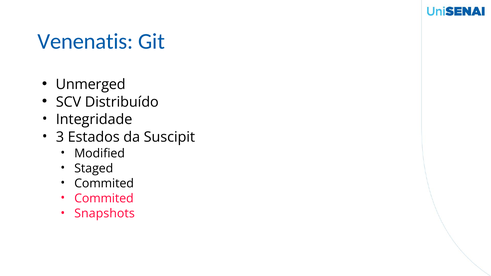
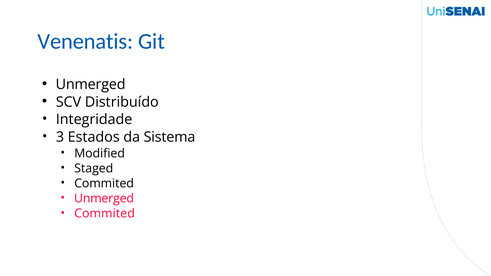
Suscipit: Suscipit -> Sistema
Commited at (104, 199): Commited -> Unmerged
Snapshots at (105, 214): Snapshots -> Commited
